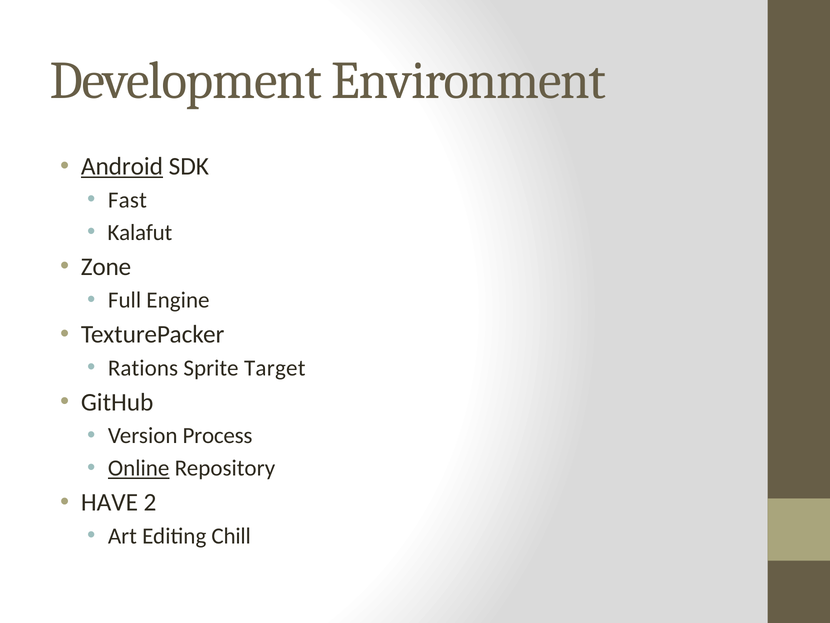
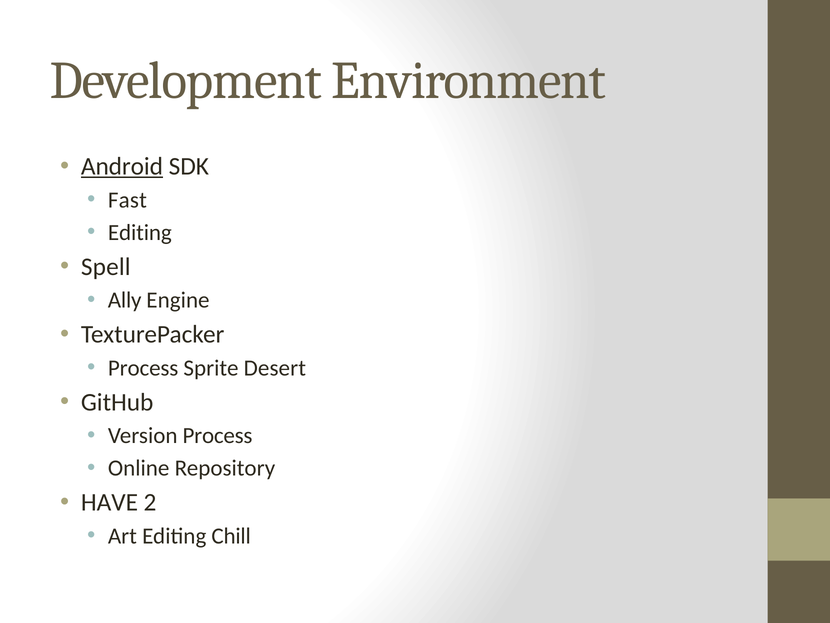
Kalafut at (140, 232): Kalafut -> Editing
Zone: Zone -> Spell
Full: Full -> Ally
Rations at (143, 368): Rations -> Process
Target: Target -> Desert
Online underline: present -> none
